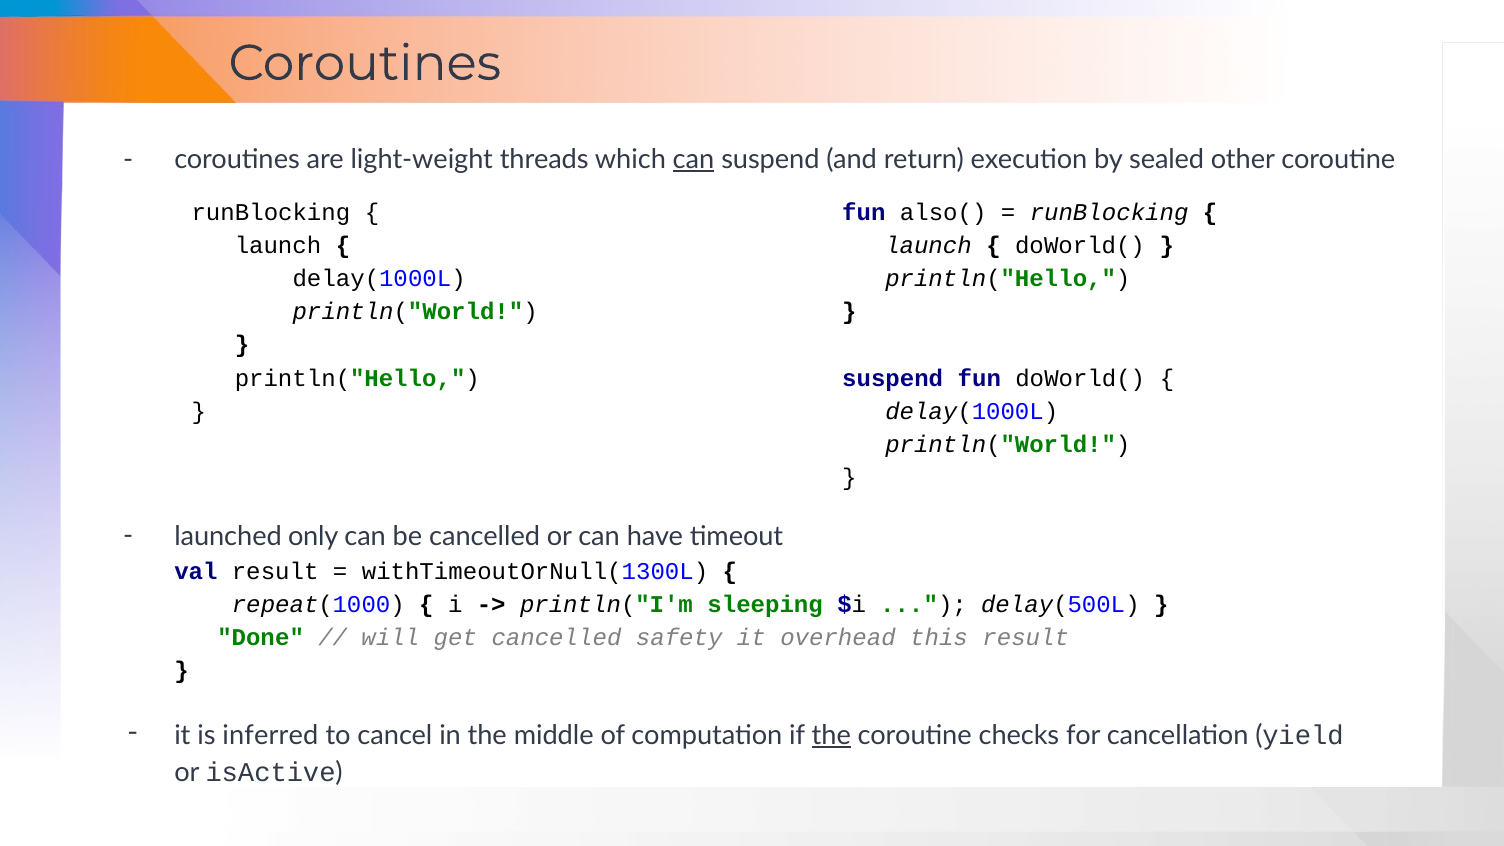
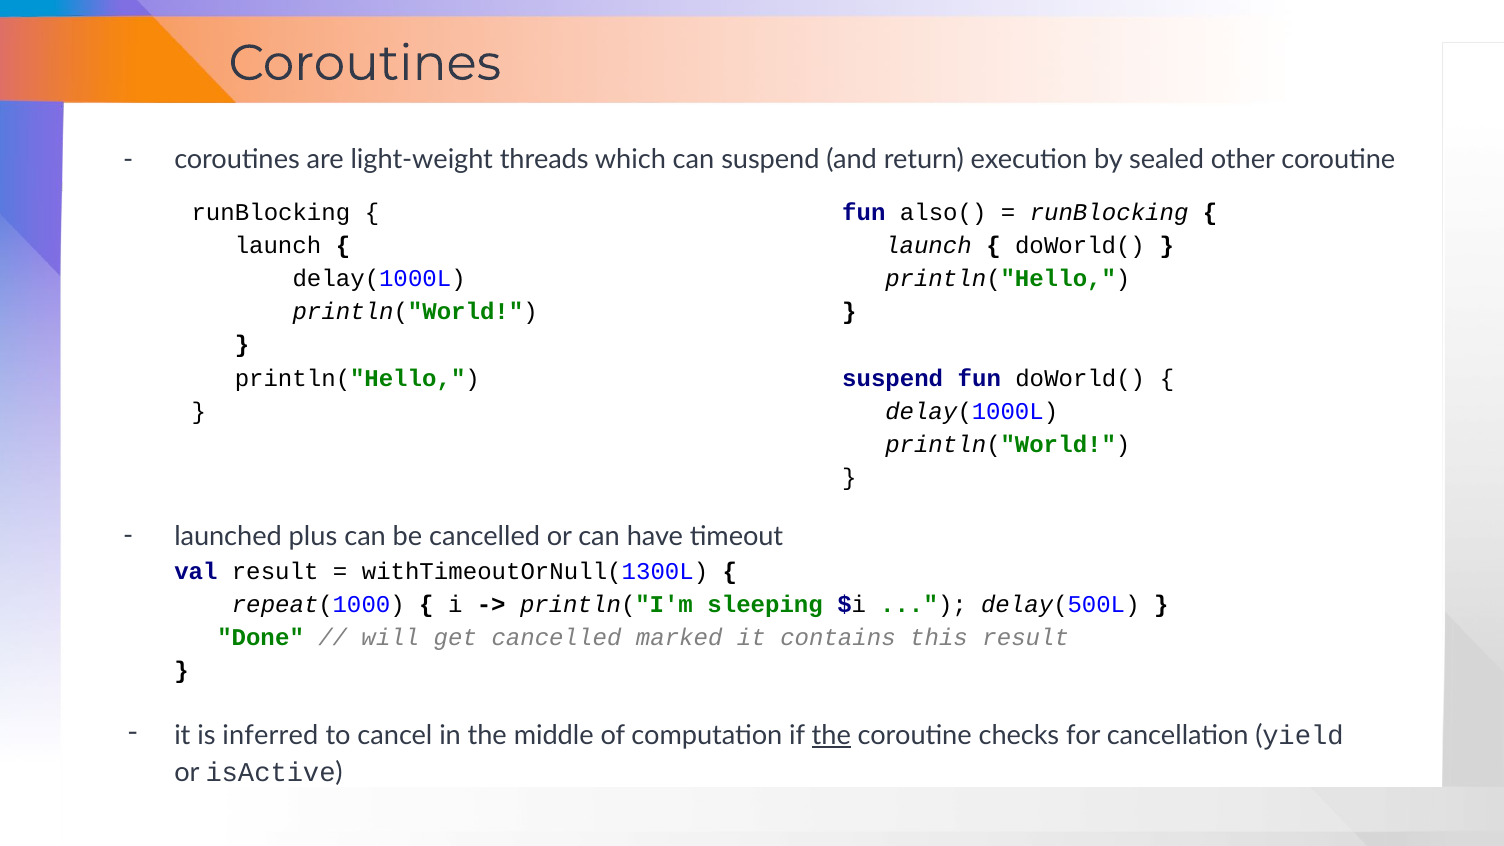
can at (694, 160) underline: present -> none
only: only -> plus
safety: safety -> marked
overhead: overhead -> contains
